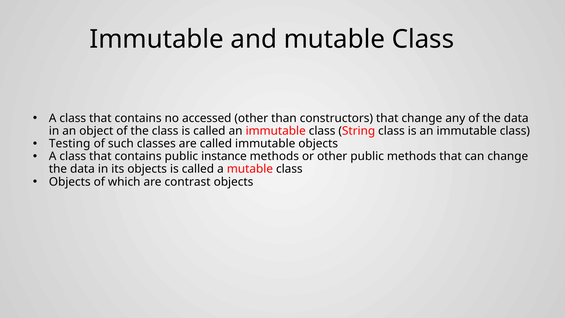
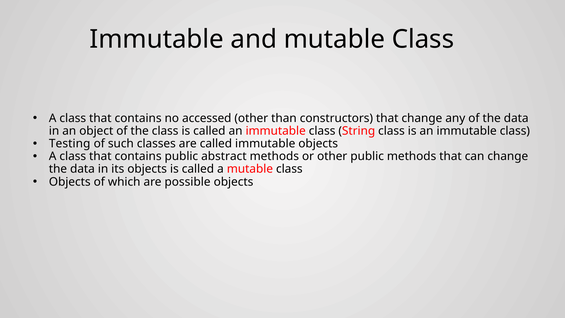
instance: instance -> abstract
contrast: contrast -> possible
